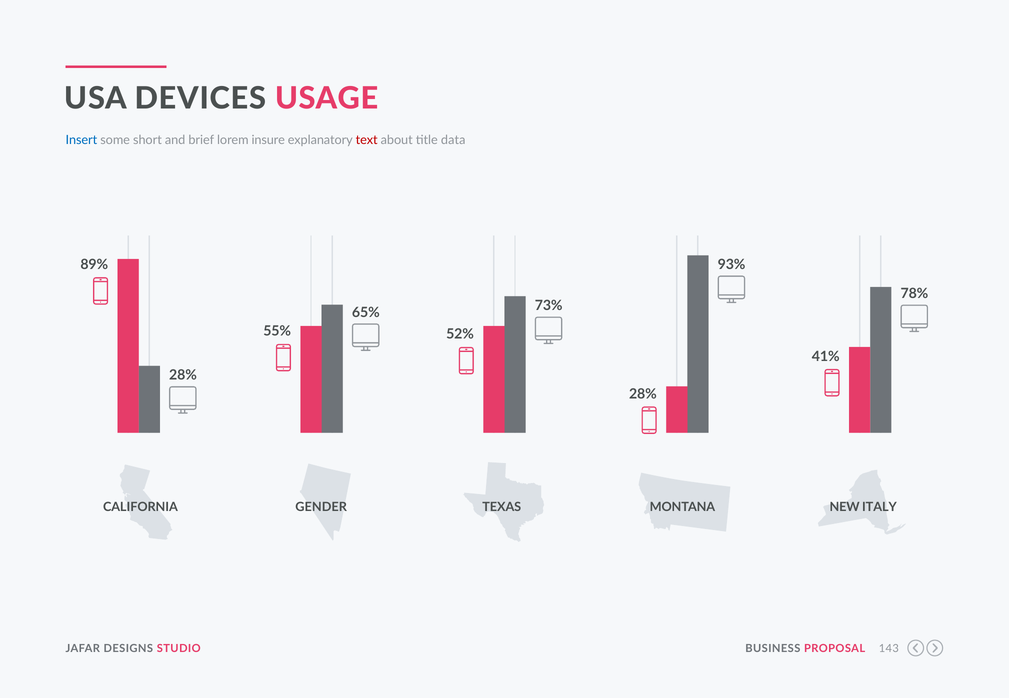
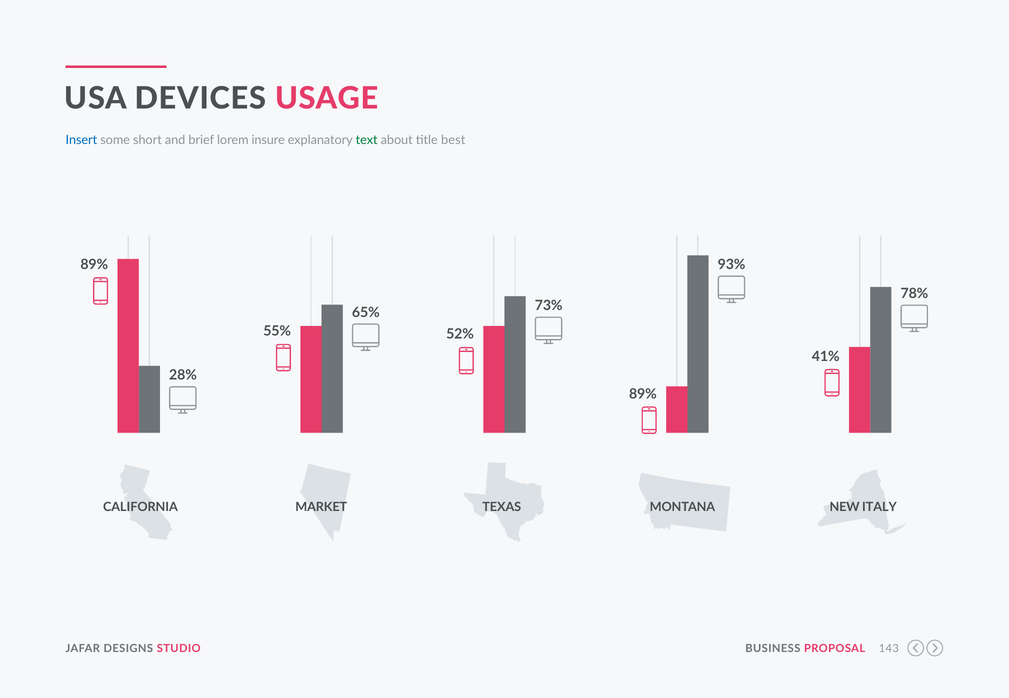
text colour: red -> green
data: data -> best
28% at (643, 394): 28% -> 89%
GENDER: GENDER -> MARKET
